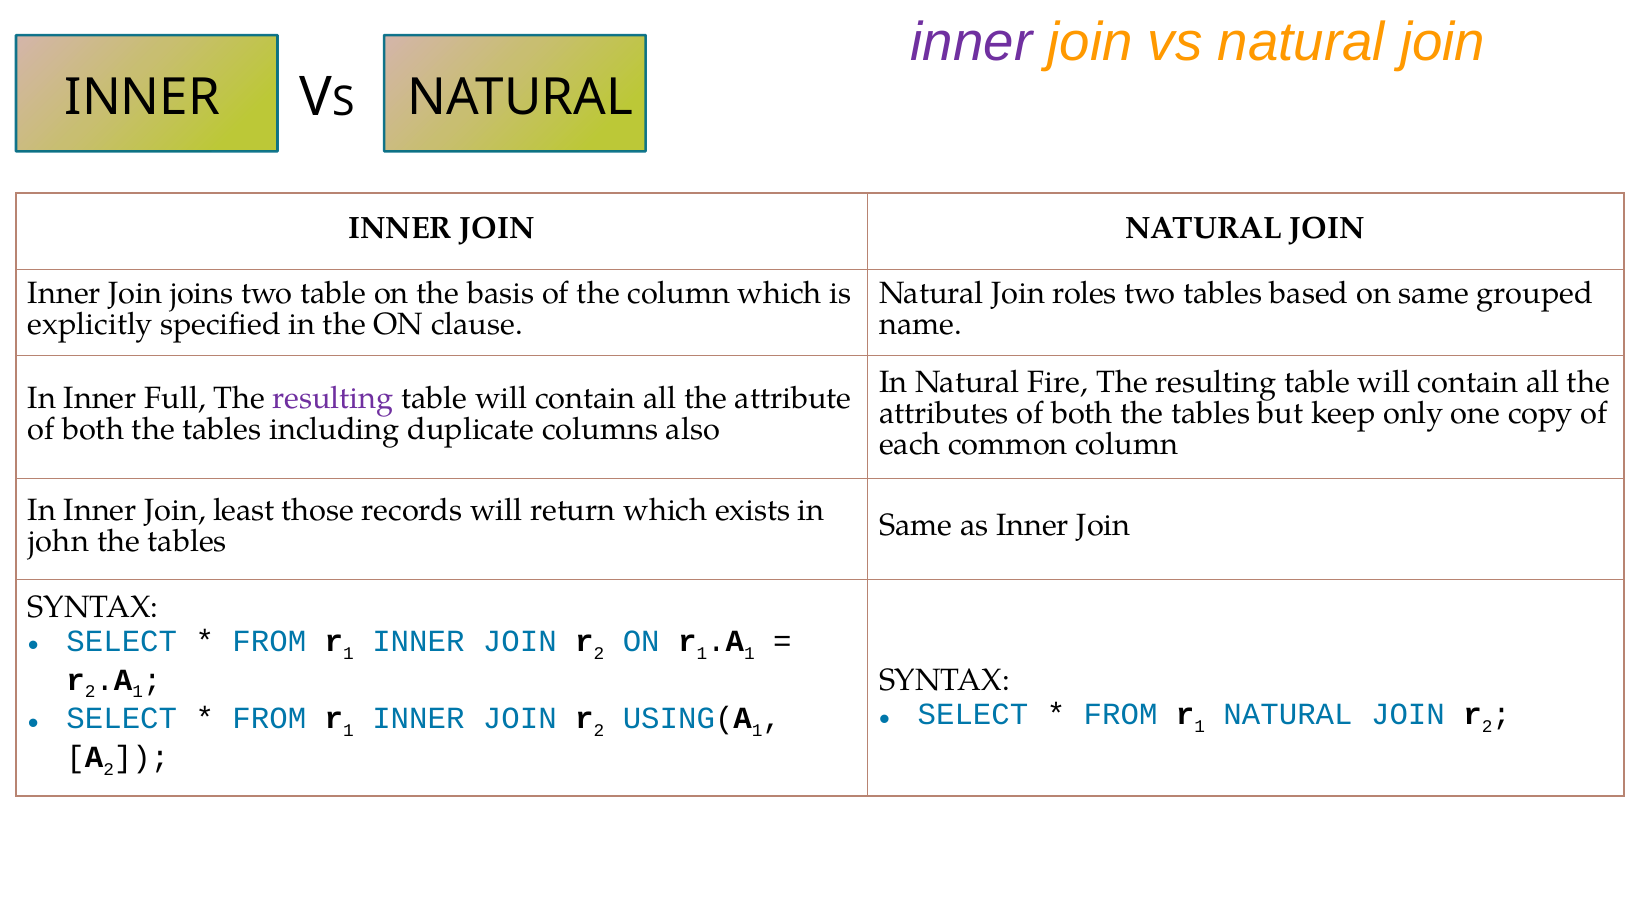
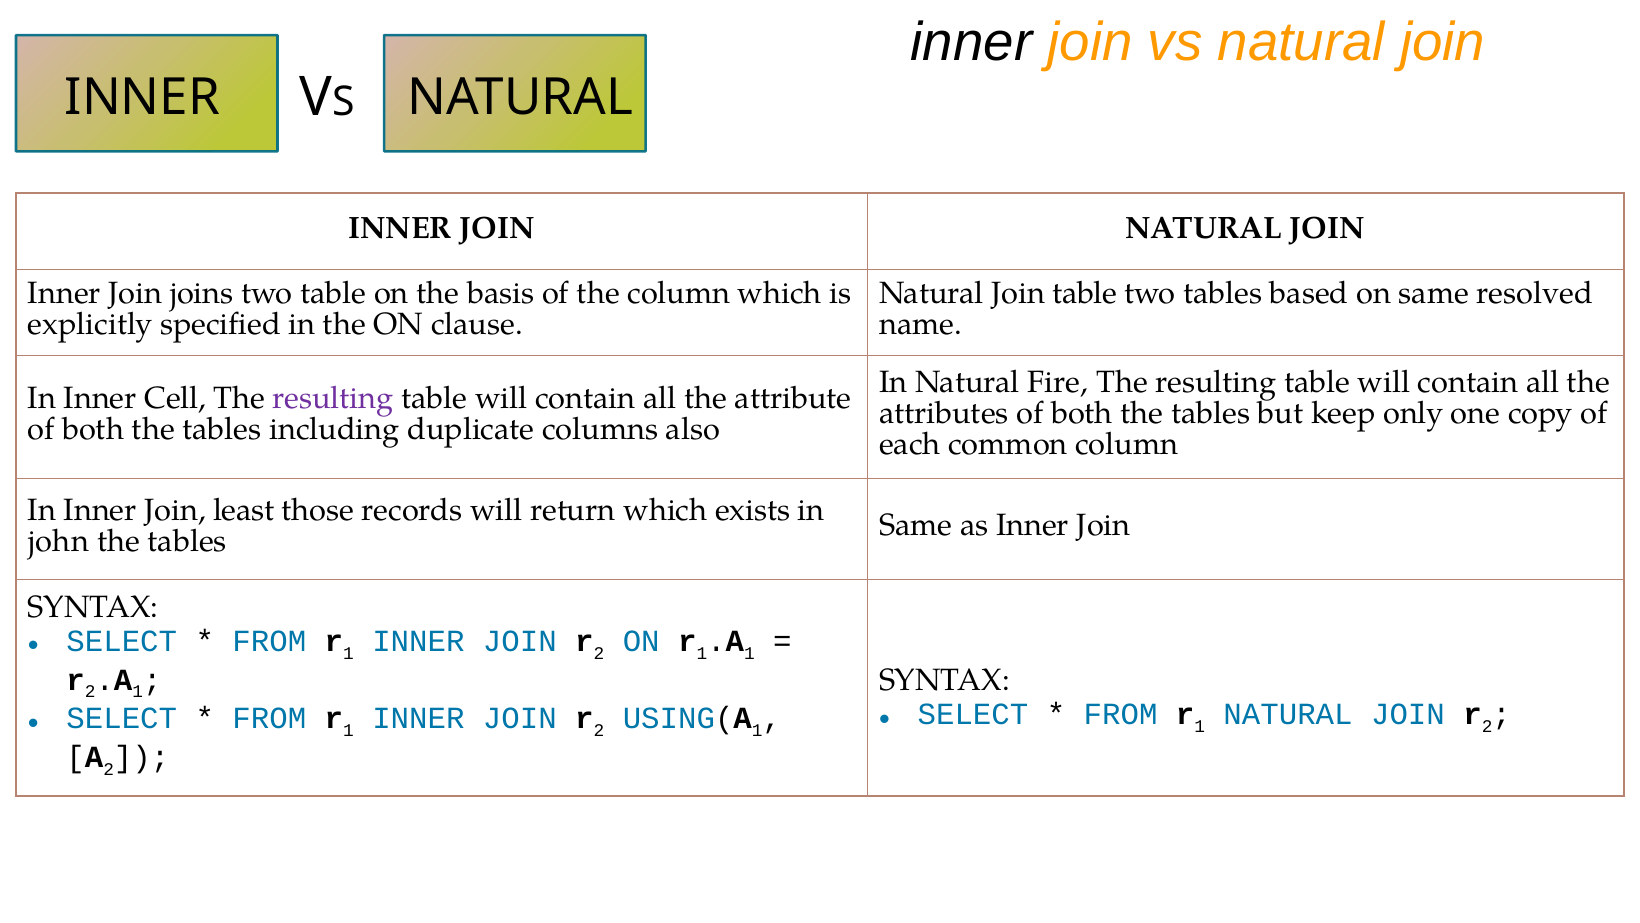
inner at (972, 43) colour: purple -> black
Join roles: roles -> table
grouped: grouped -> resolved
Full: Full -> Cell
